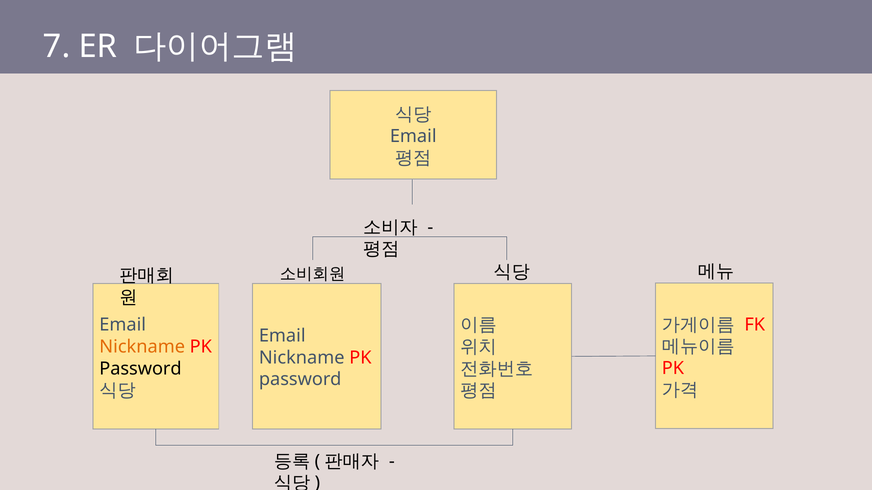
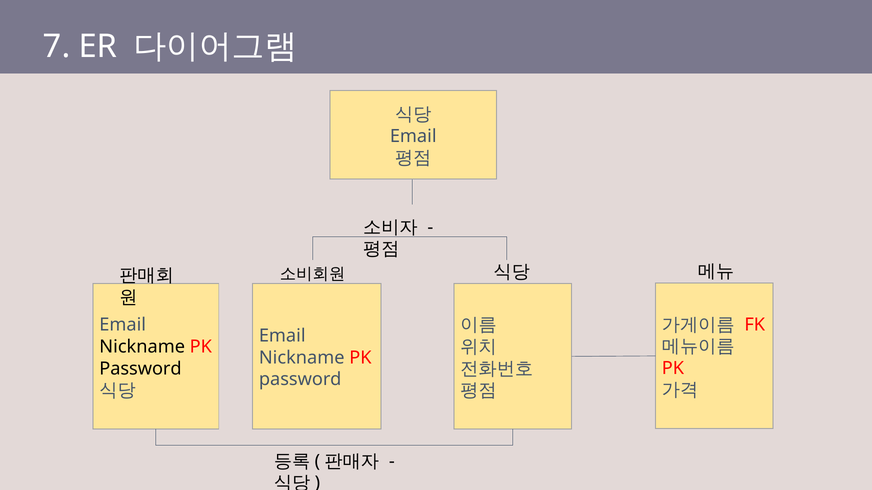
Nickname at (142, 347) colour: orange -> black
